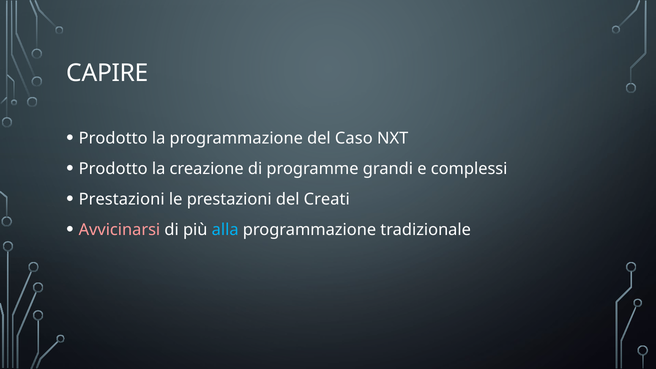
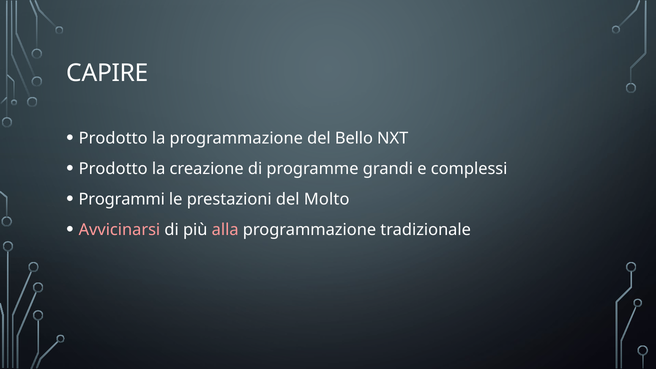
Caso: Caso -> Bello
Prestazioni at (122, 199): Prestazioni -> Programmi
Creati: Creati -> Molto
alla colour: light blue -> pink
